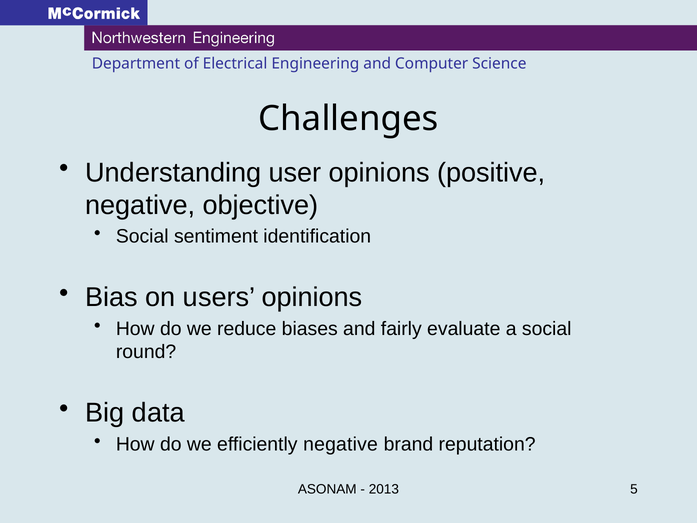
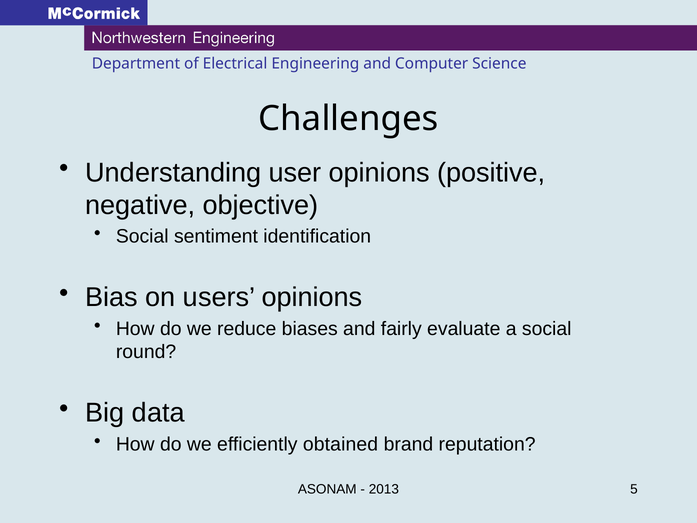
efficiently negative: negative -> obtained
